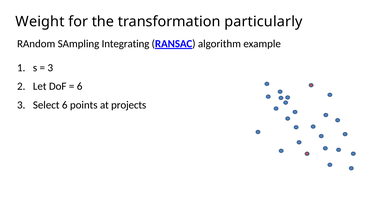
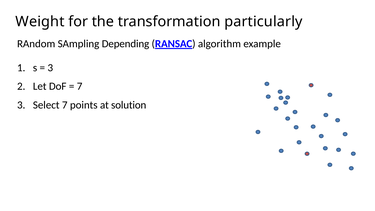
Integrating: Integrating -> Depending
6 at (80, 86): 6 -> 7
Select 6: 6 -> 7
projects: projects -> solution
